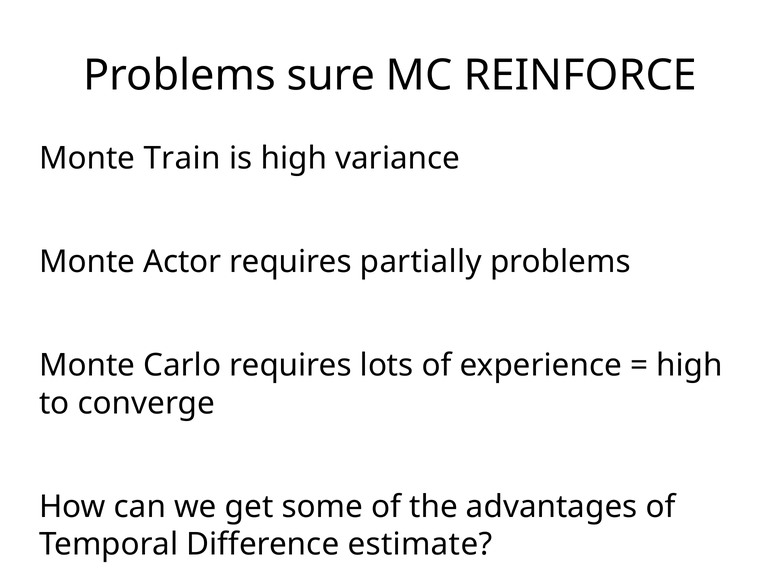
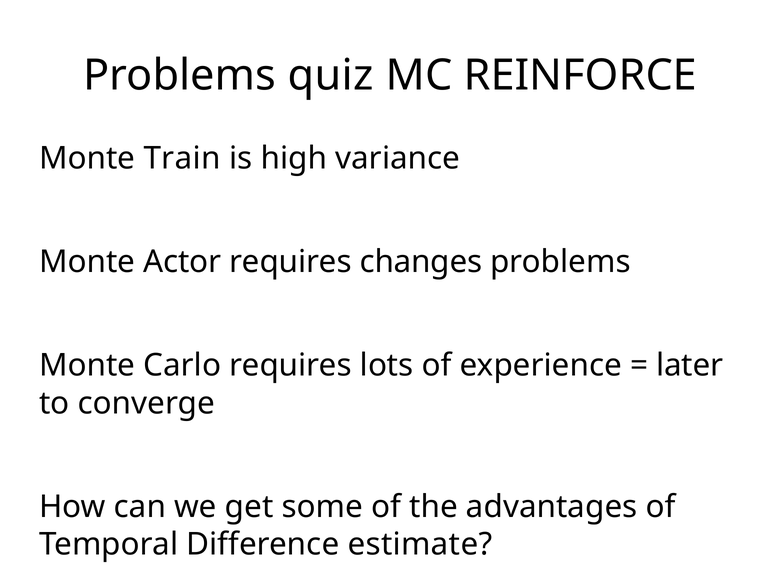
sure: sure -> quiz
partially: partially -> changes
high at (690, 365): high -> later
